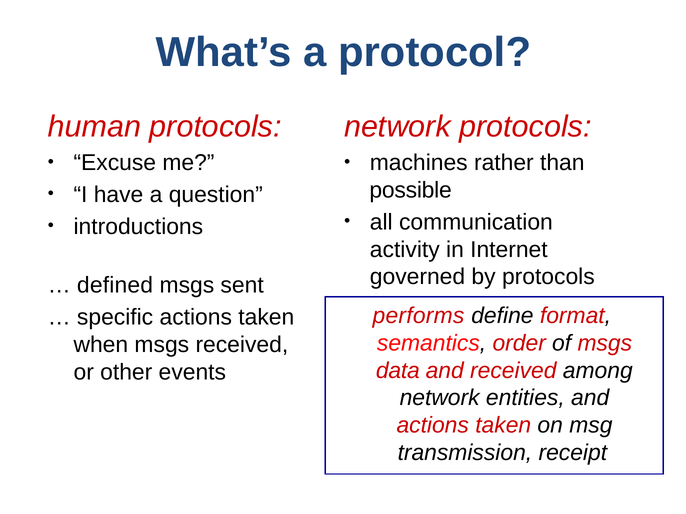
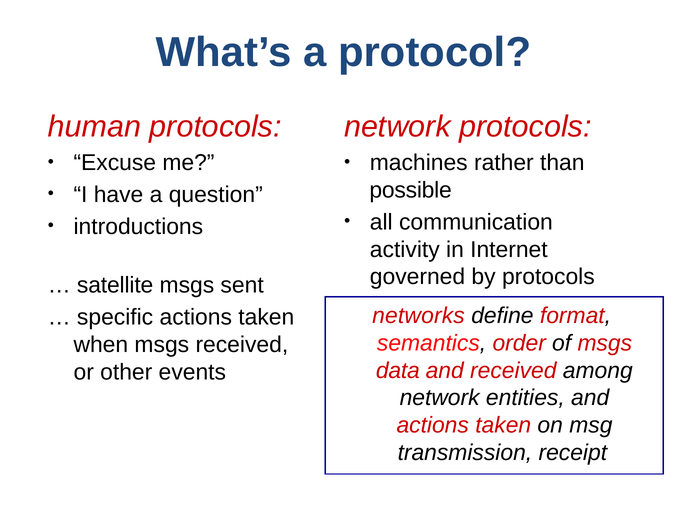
defined: defined -> satellite
performs: performs -> networks
